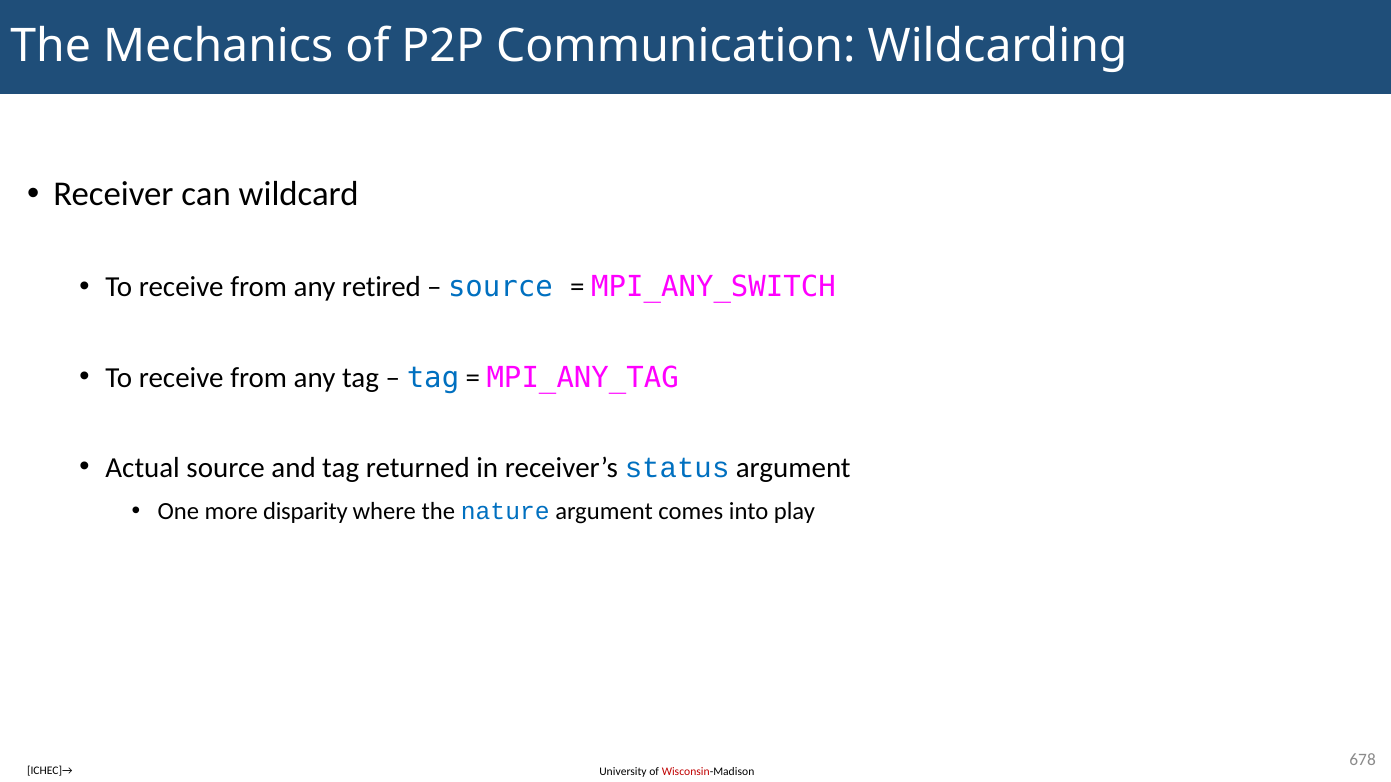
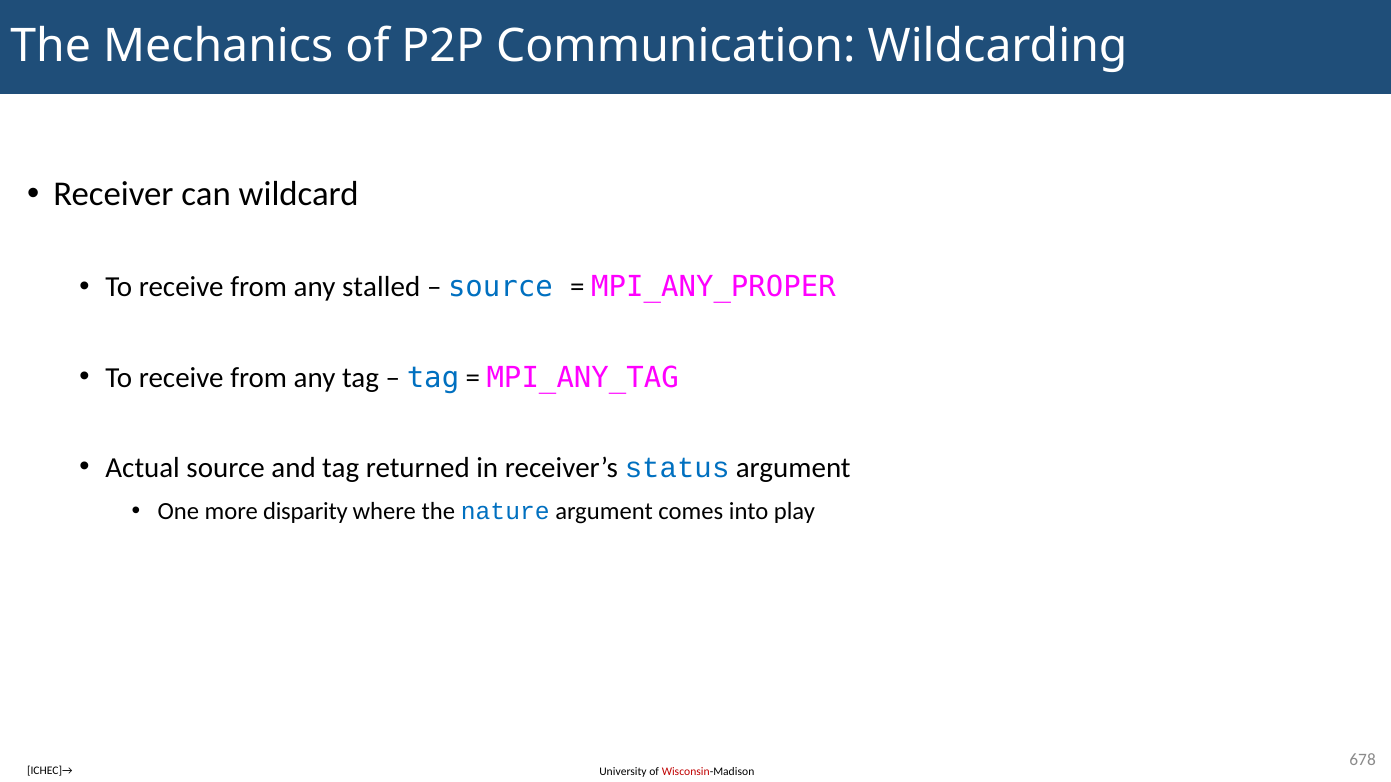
retired: retired -> stalled
MPI_ANY_SWITCH: MPI_ANY_SWITCH -> MPI_ANY_PROPER
